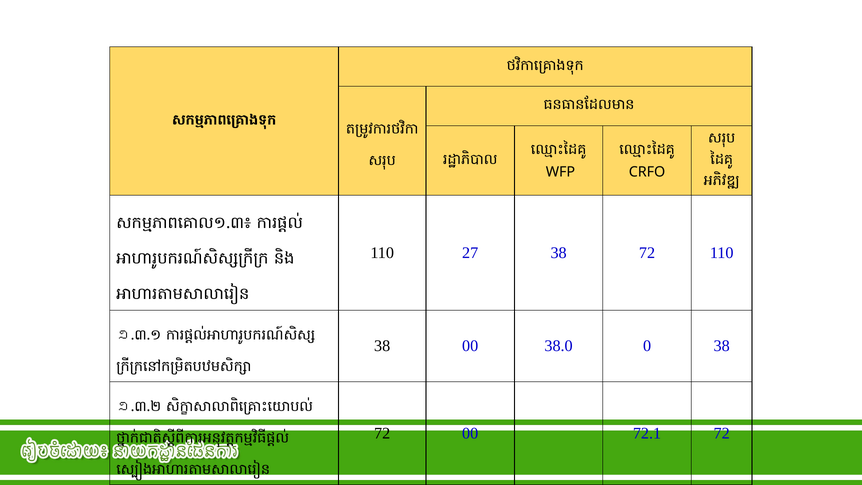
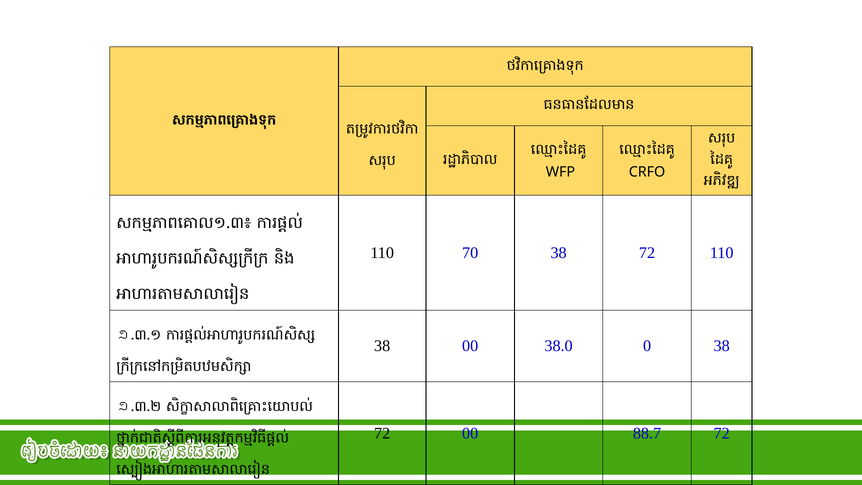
27: 27 -> 70
72.1: 72.1 -> 88.7
